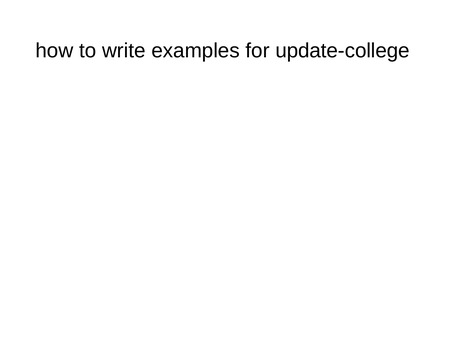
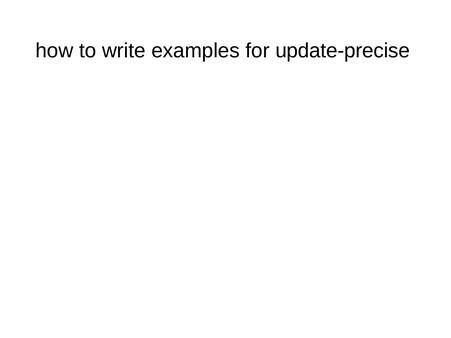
update-college: update-college -> update-precise
